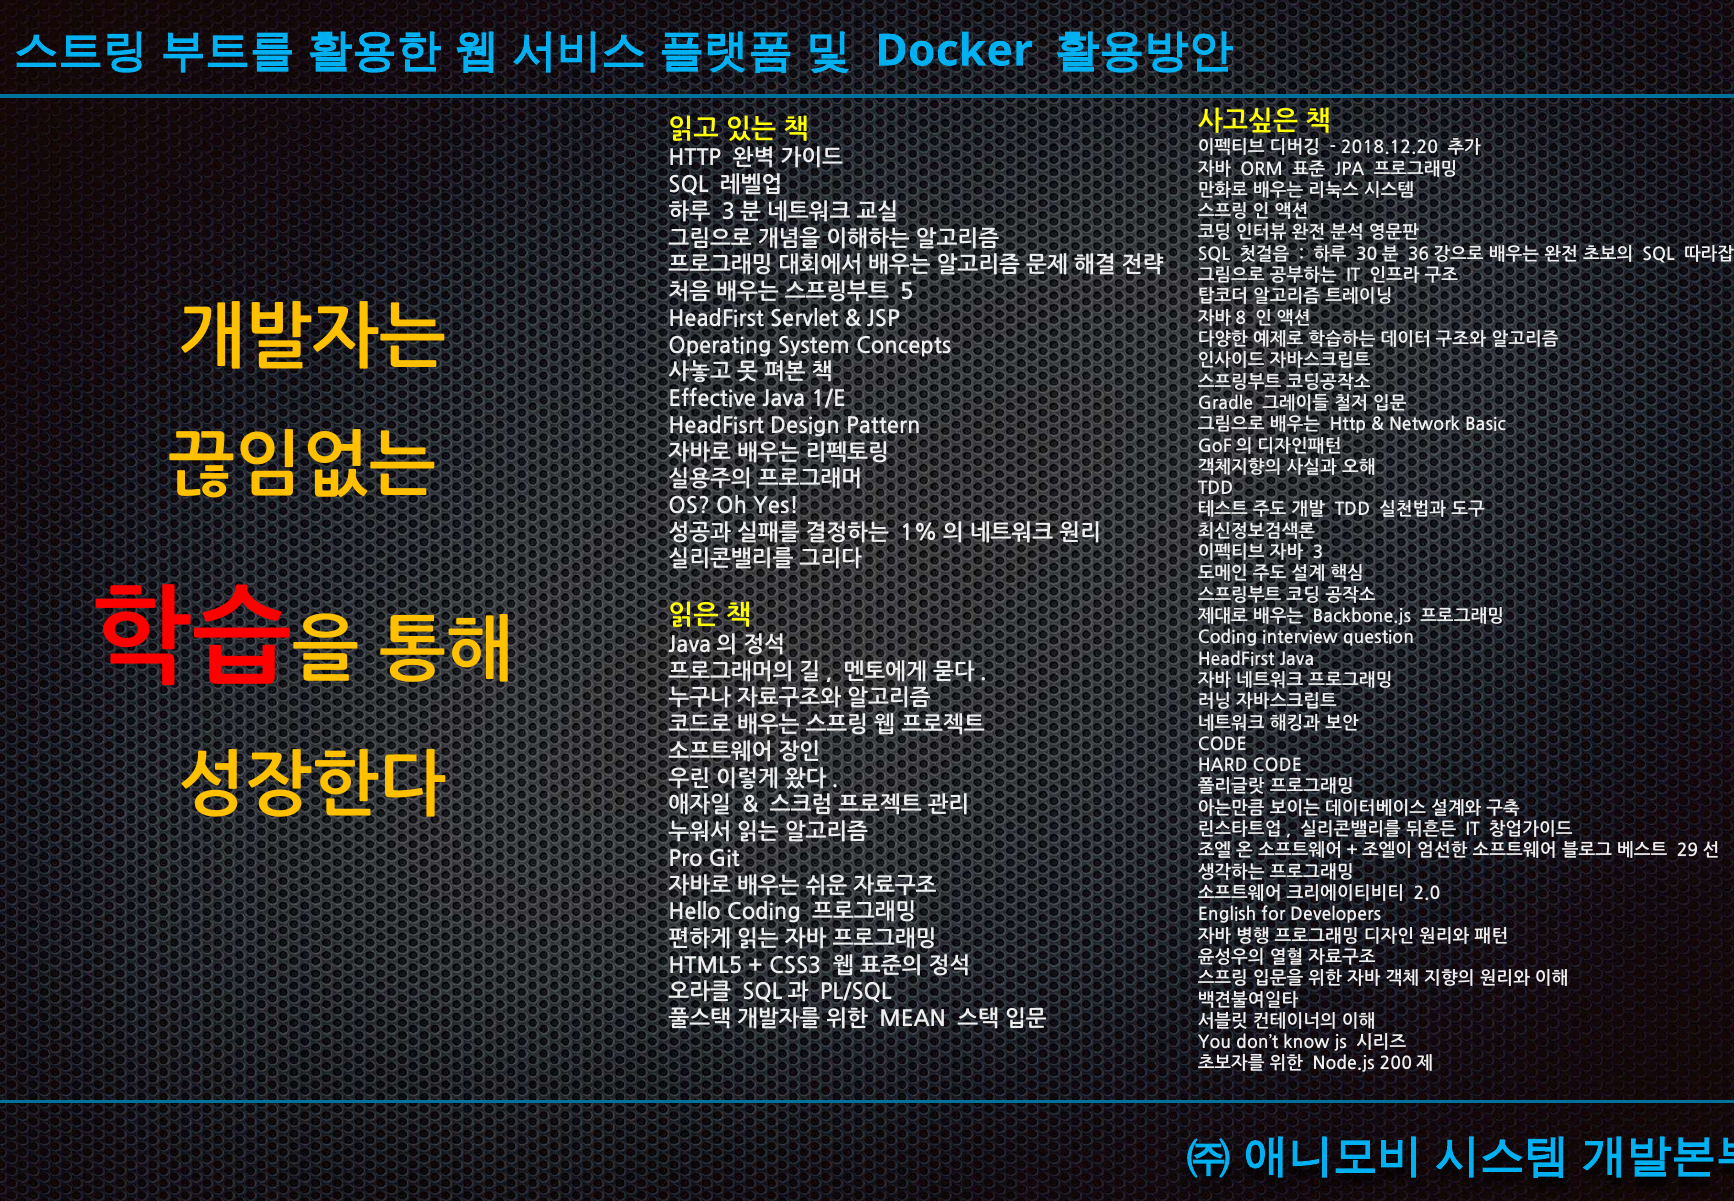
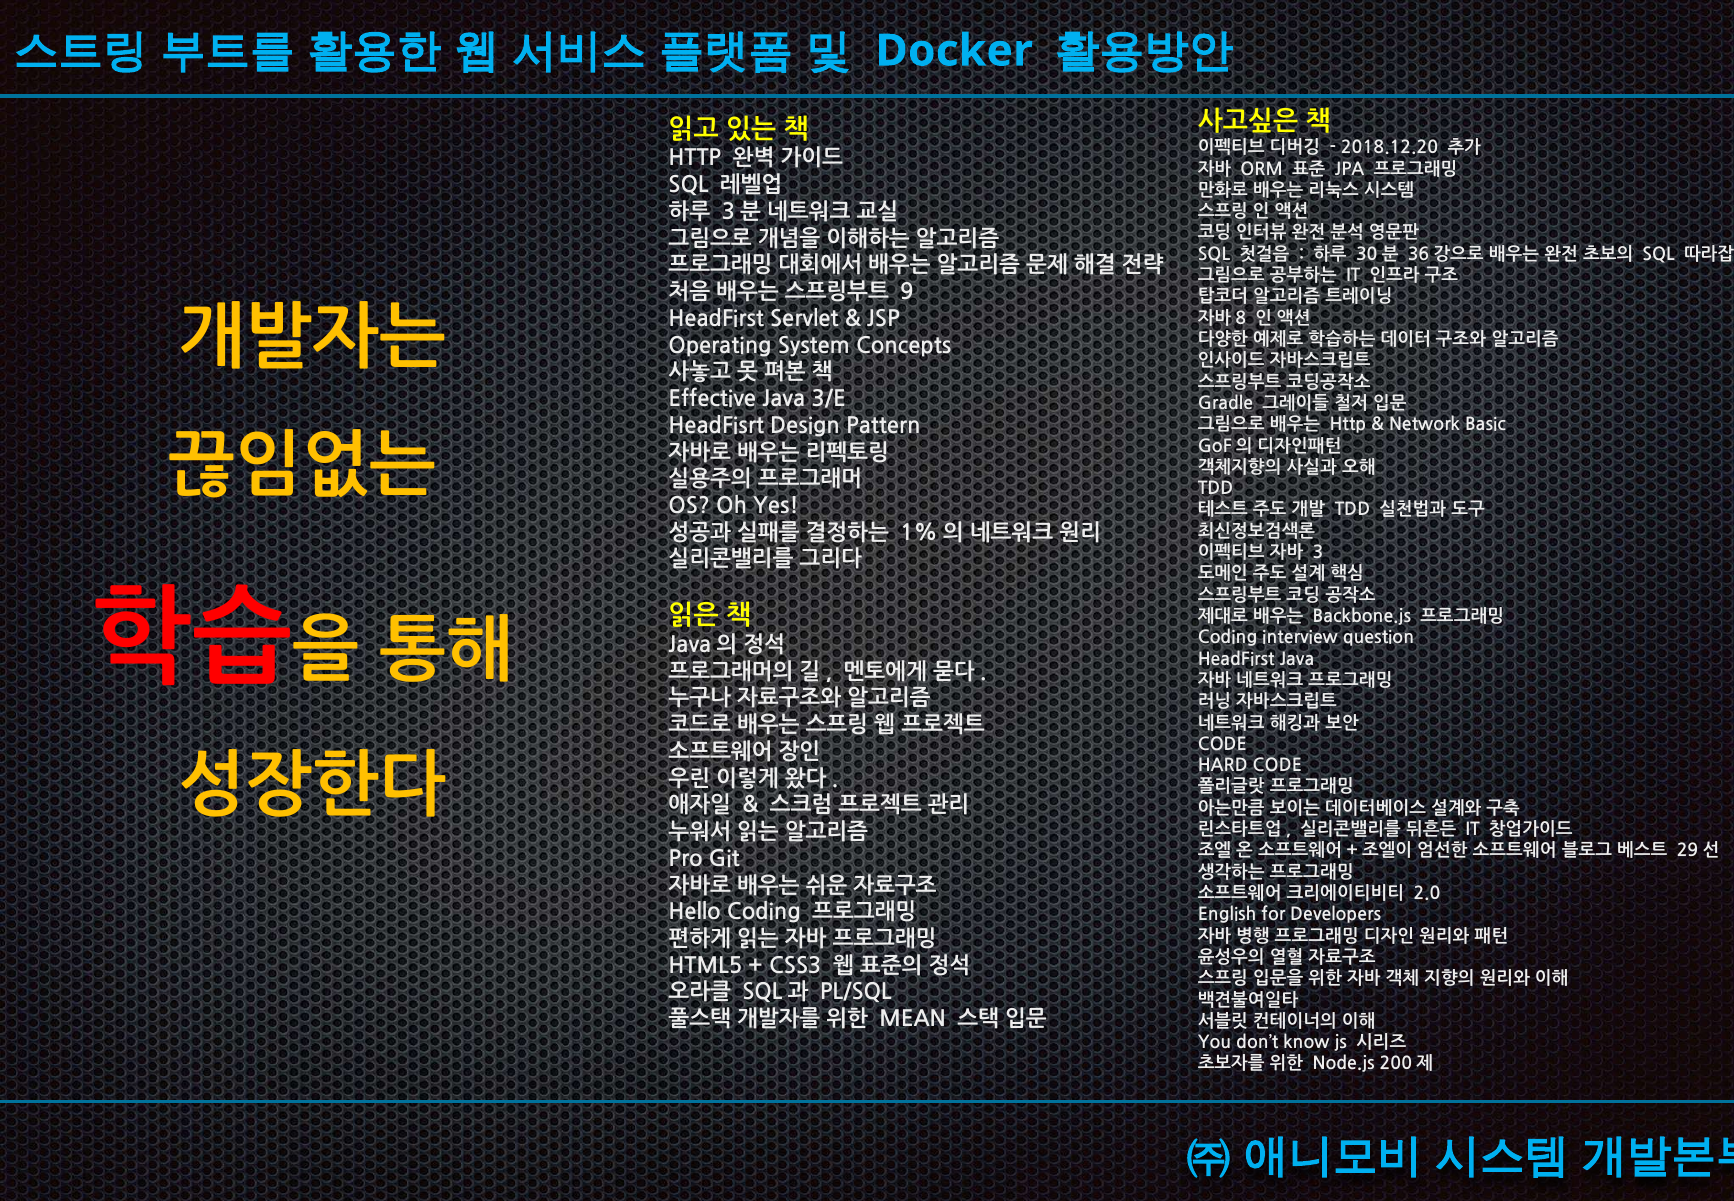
5: 5 -> 9
1/E: 1/E -> 3/E
